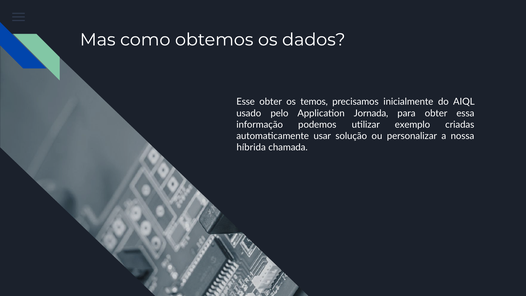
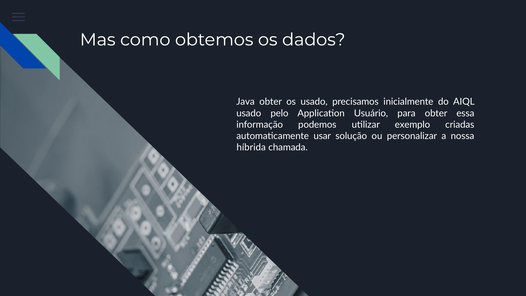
Esse: Esse -> Java
os temos: temos -> usado
Jornada: Jornada -> Usuário
